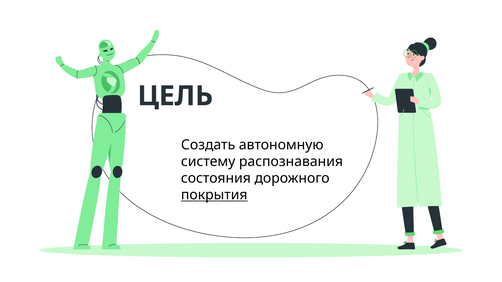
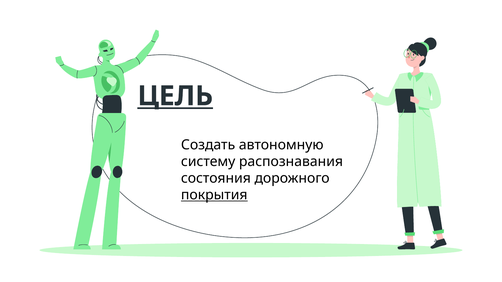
ЦЕЛЬ underline: none -> present
